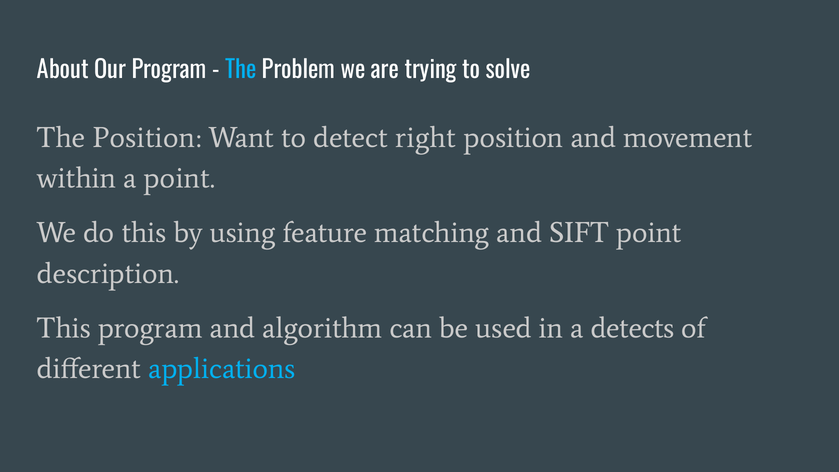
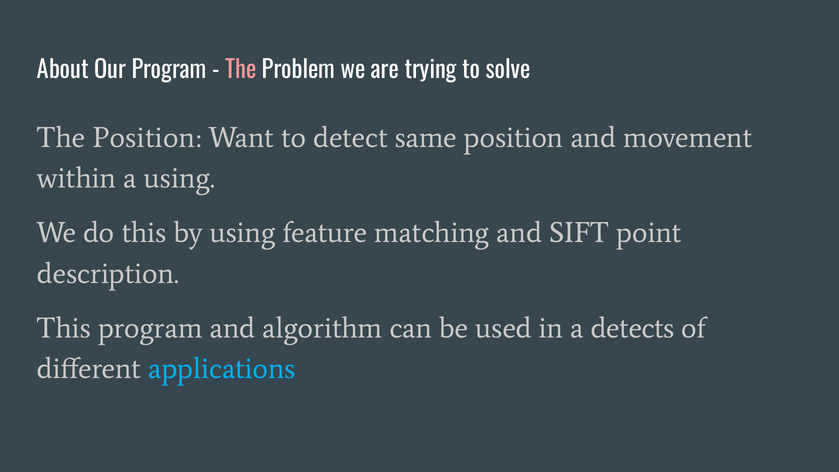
The at (241, 70) colour: light blue -> pink
right: right -> same
a point: point -> using
